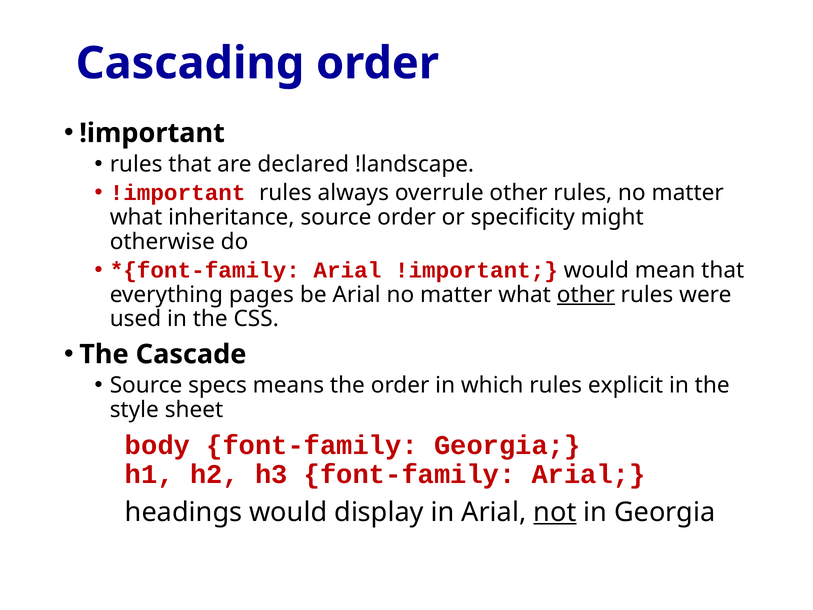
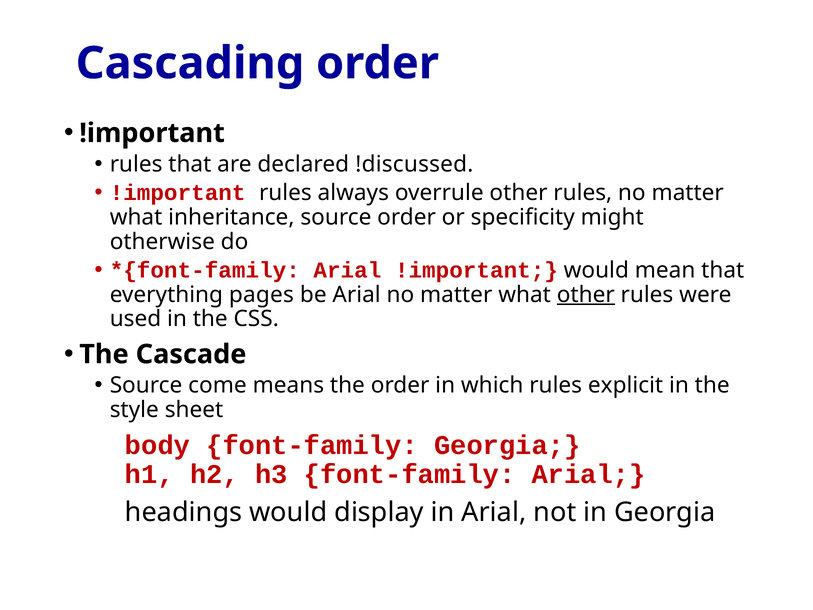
!landscape: !landscape -> !discussed
specs: specs -> come
not underline: present -> none
